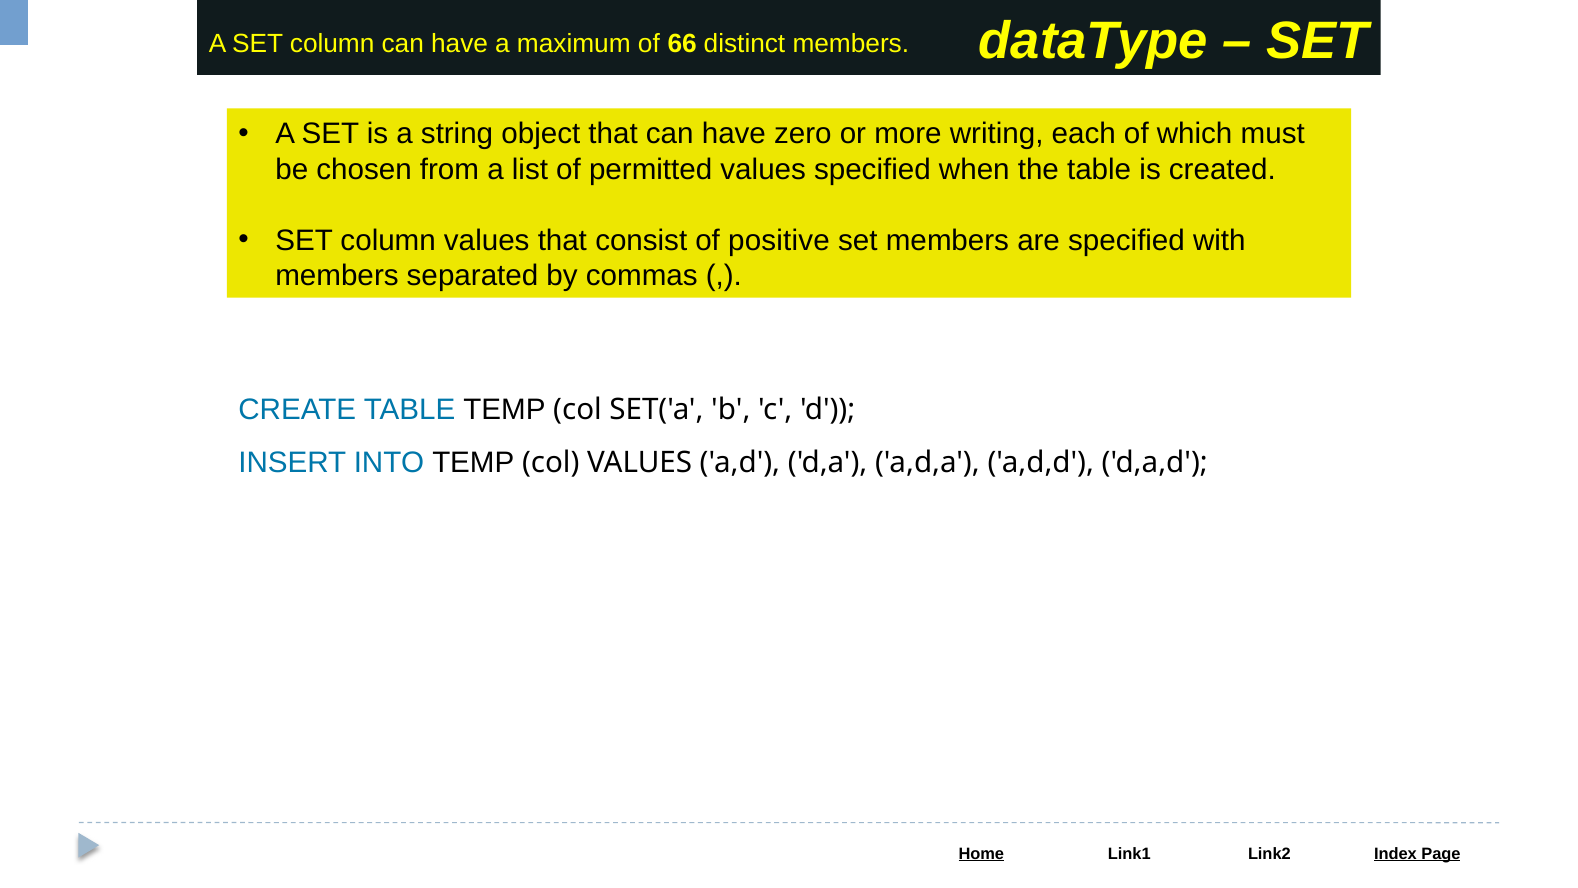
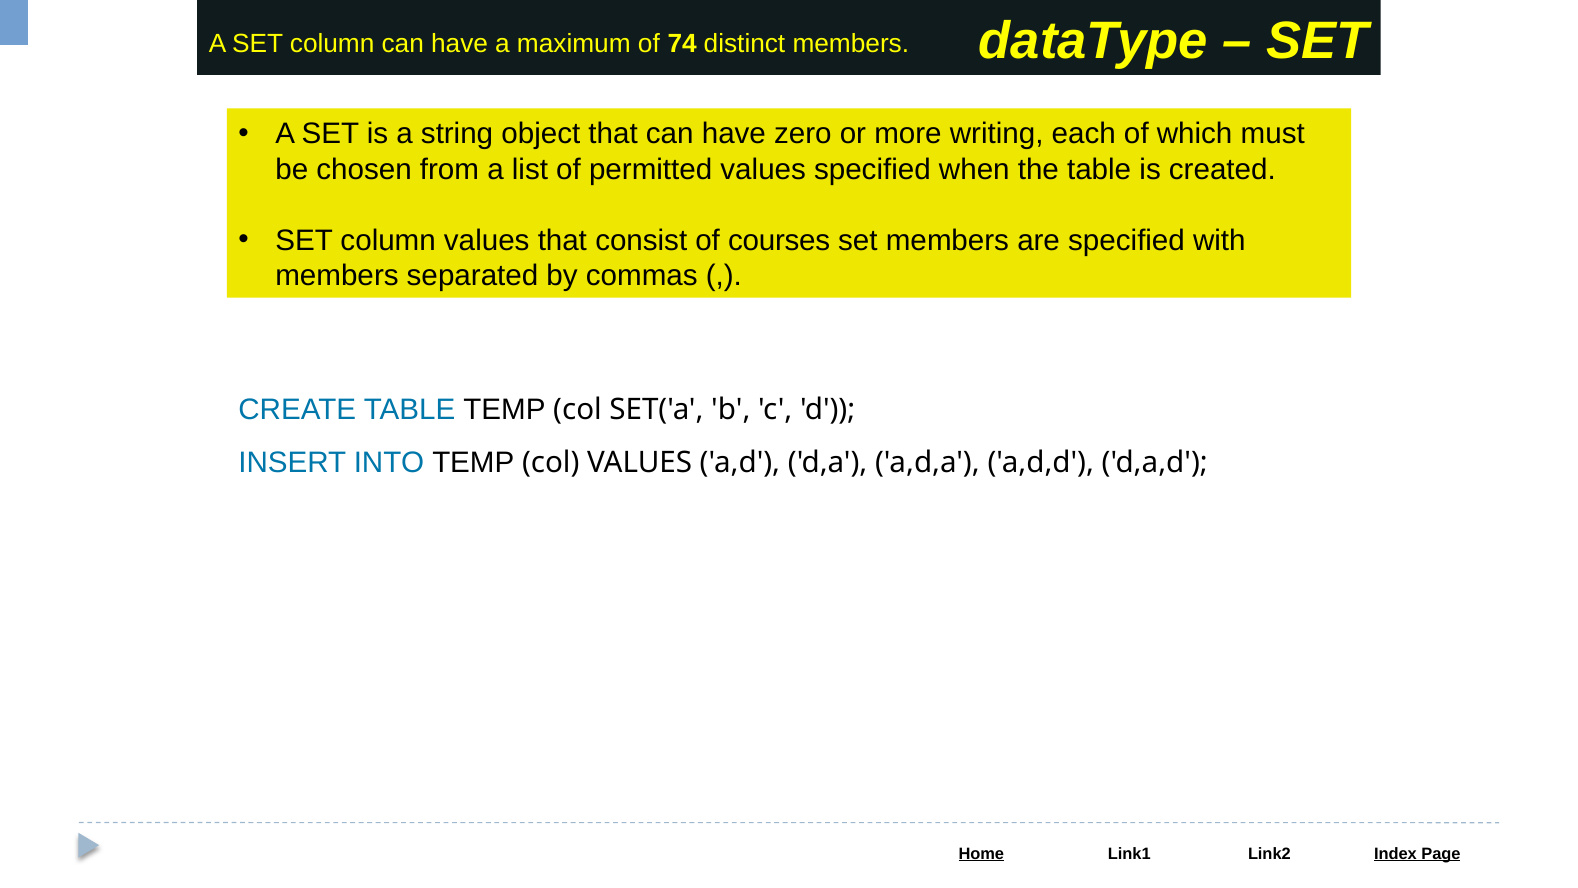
66: 66 -> 74
positive: positive -> courses
